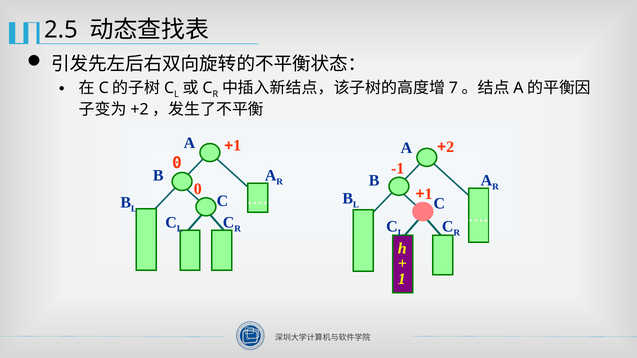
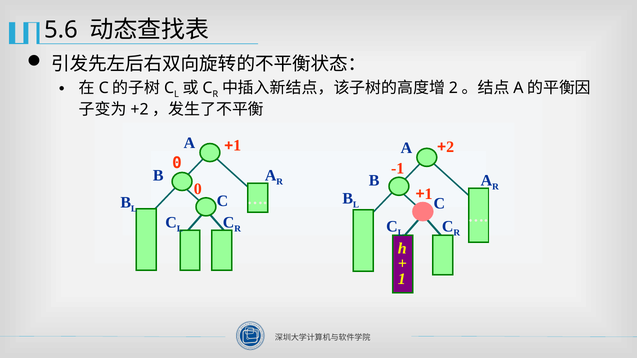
2.5: 2.5 -> 5.6
7 at (453, 88): 7 -> 2
